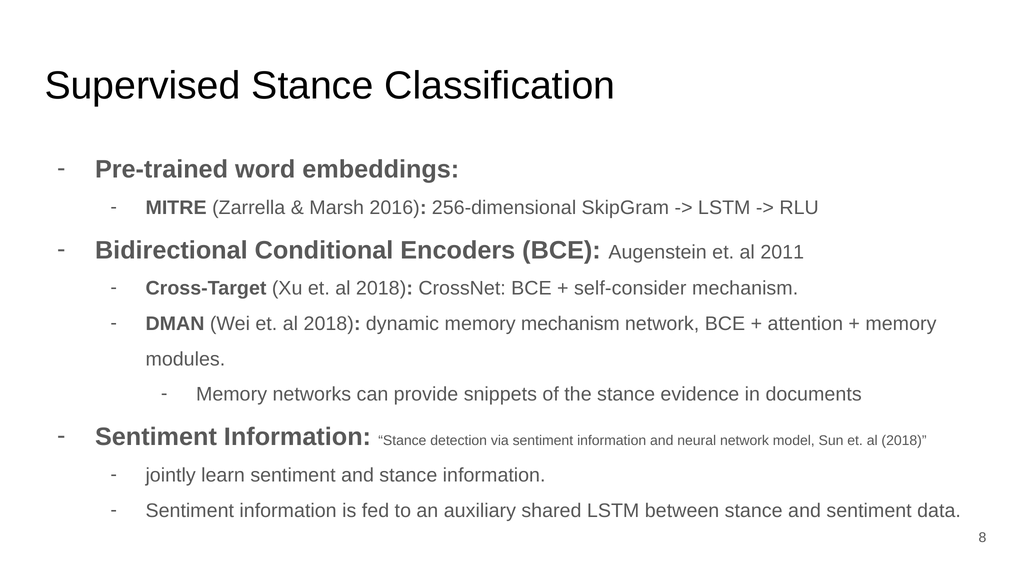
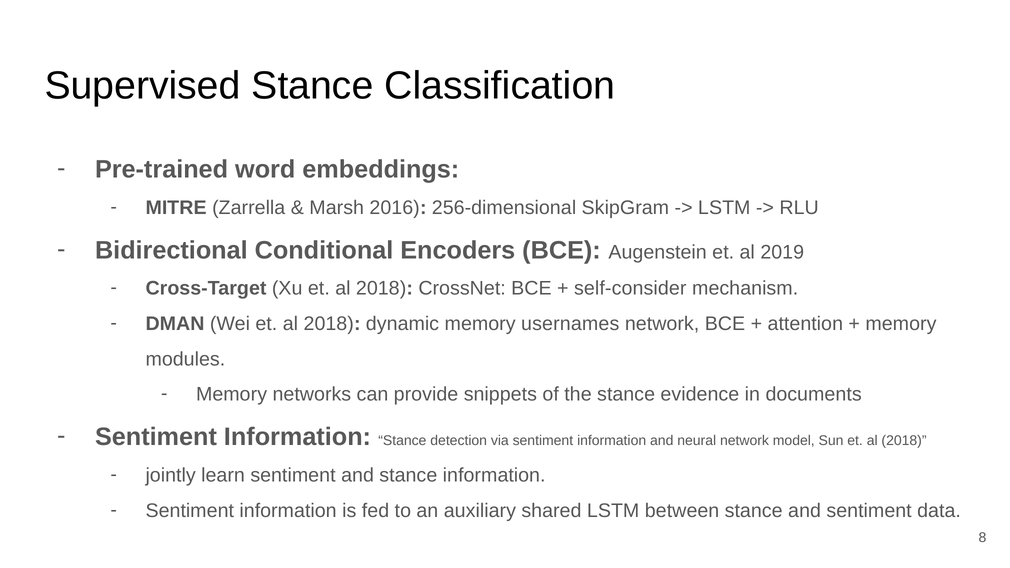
2011: 2011 -> 2019
memory mechanism: mechanism -> usernames
